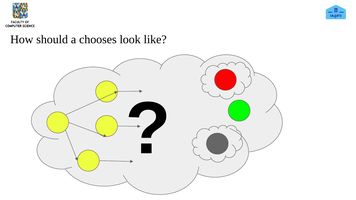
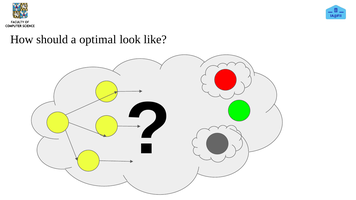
chooses: chooses -> optimal
